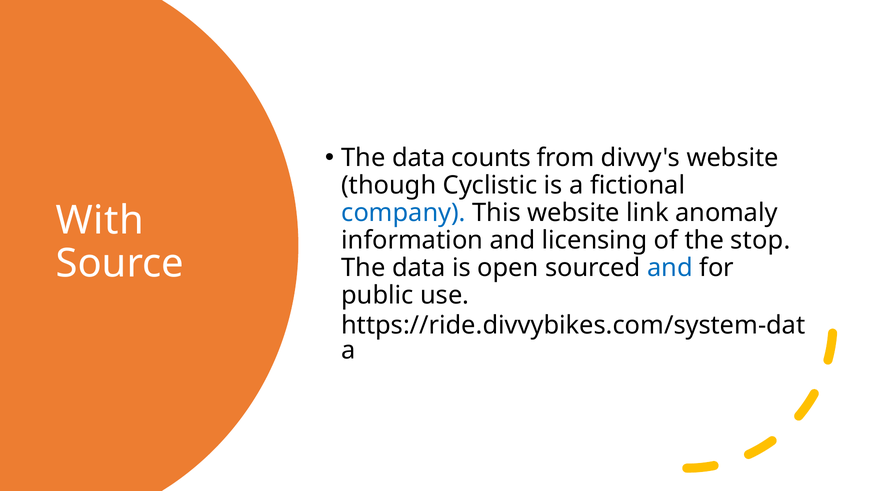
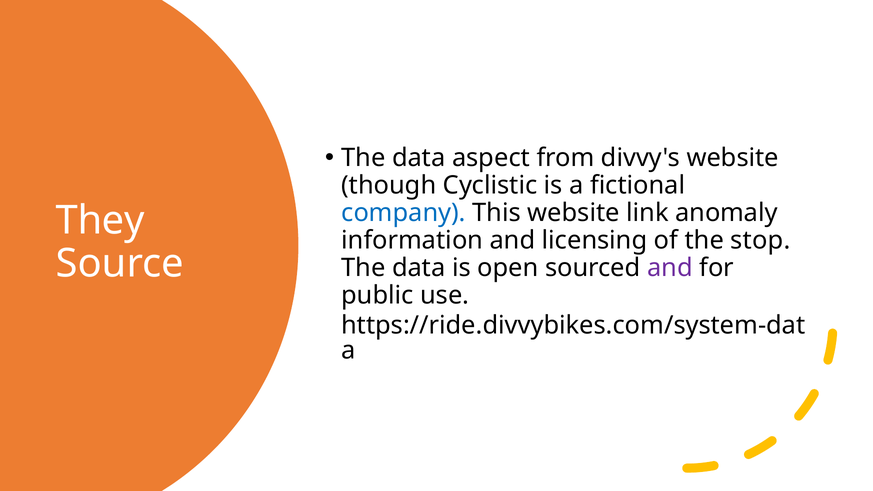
counts: counts -> aspect
With: With -> They
and at (670, 268) colour: blue -> purple
